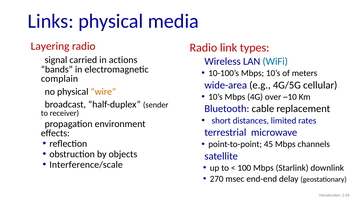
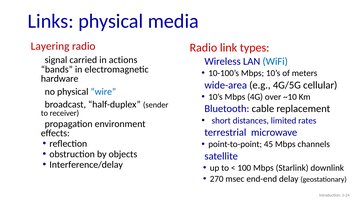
complain: complain -> hardware
wire colour: orange -> blue
Interference/scale: Interference/scale -> Interference/delay
